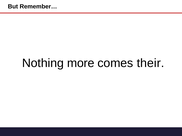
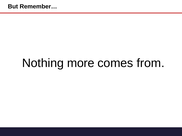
their: their -> from
